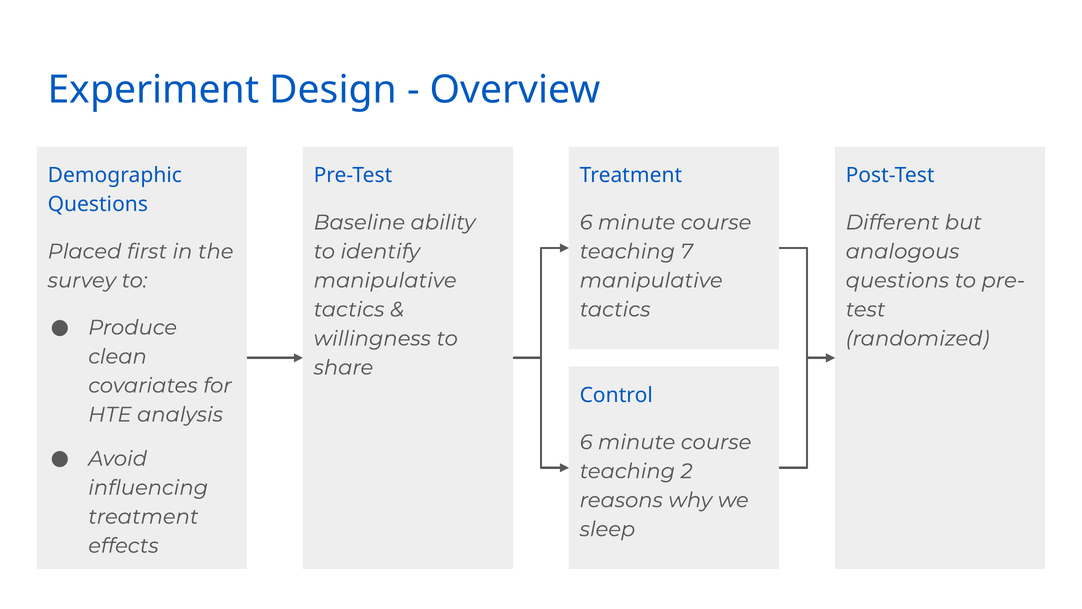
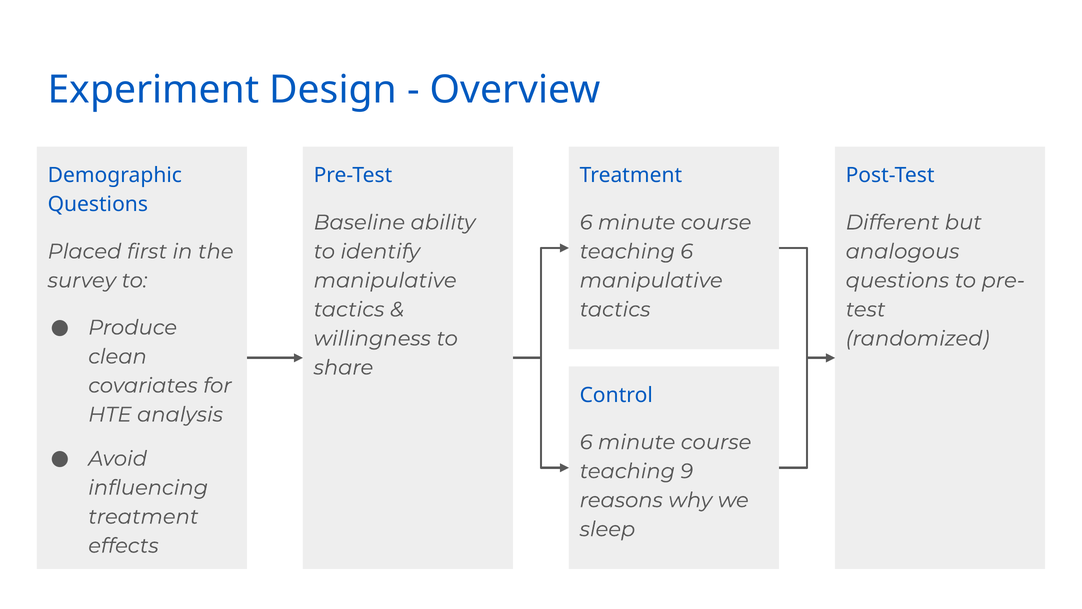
teaching 7: 7 -> 6
2: 2 -> 9
